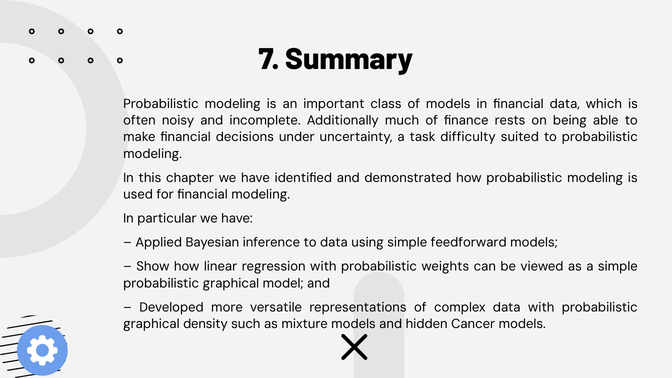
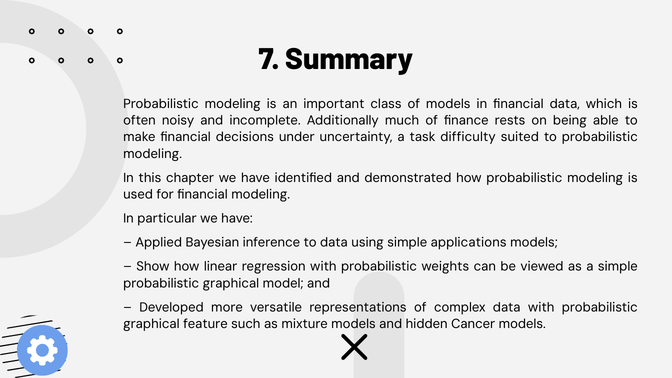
feedforward: feedforward -> applications
density: density -> feature
